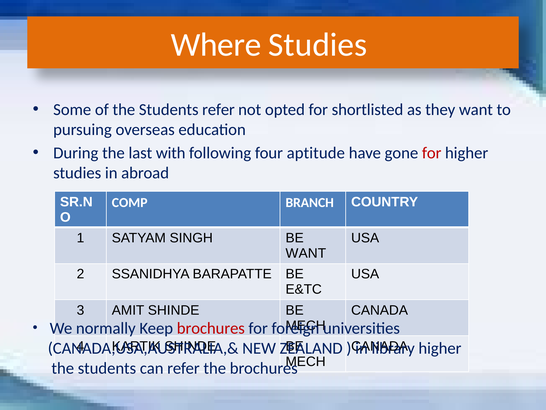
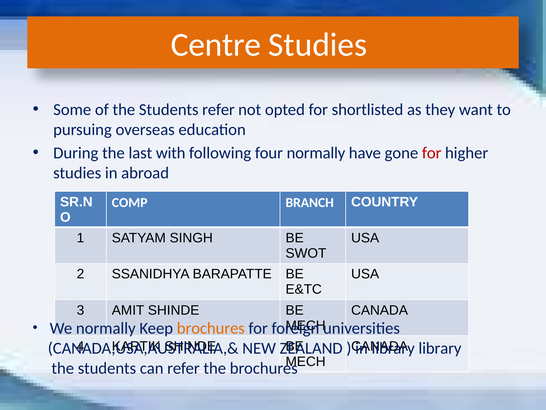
Where: Where -> Centre
four aptitude: aptitude -> normally
WANT at (306, 253): WANT -> SWOT
brochures at (211, 328) colour: red -> orange
higher at (440, 348): higher -> library
